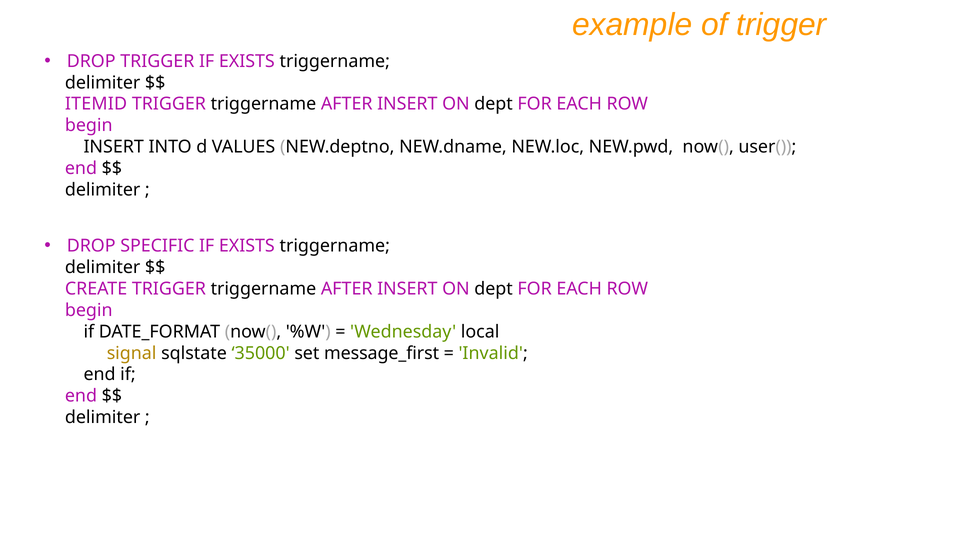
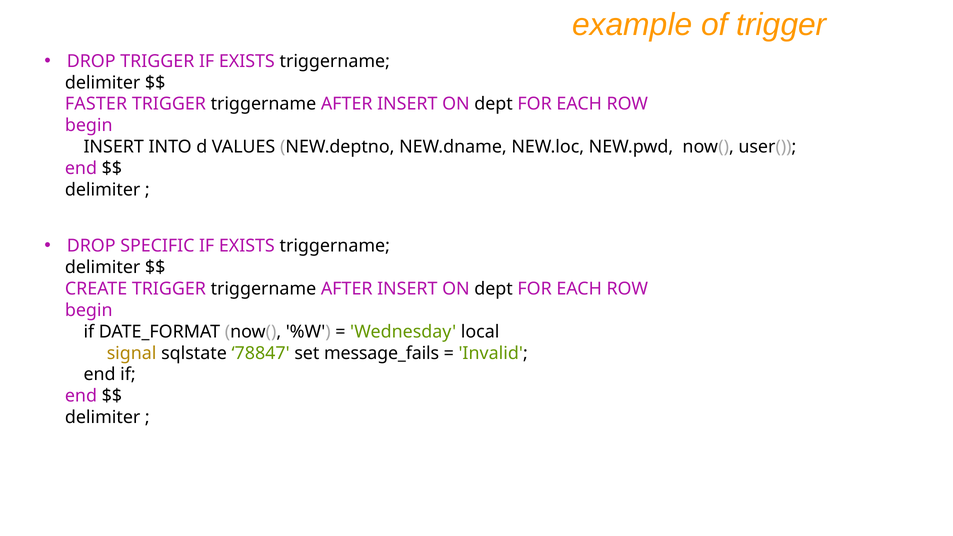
ITEMID: ITEMID -> FASTER
35000: 35000 -> 78847
message_first: message_first -> message_fails
